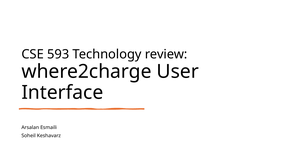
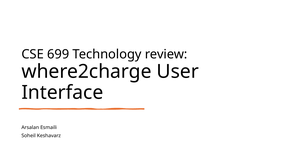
593: 593 -> 699
